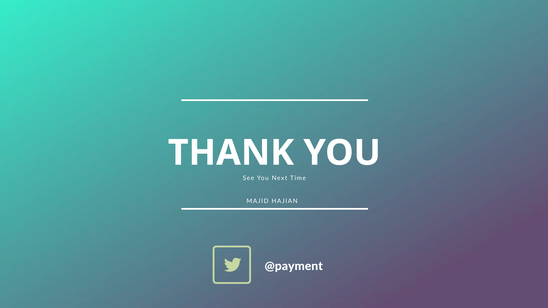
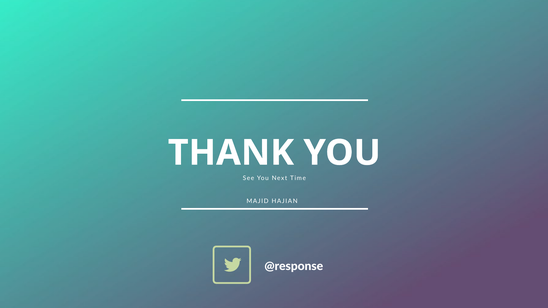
@payment: @payment -> @response
